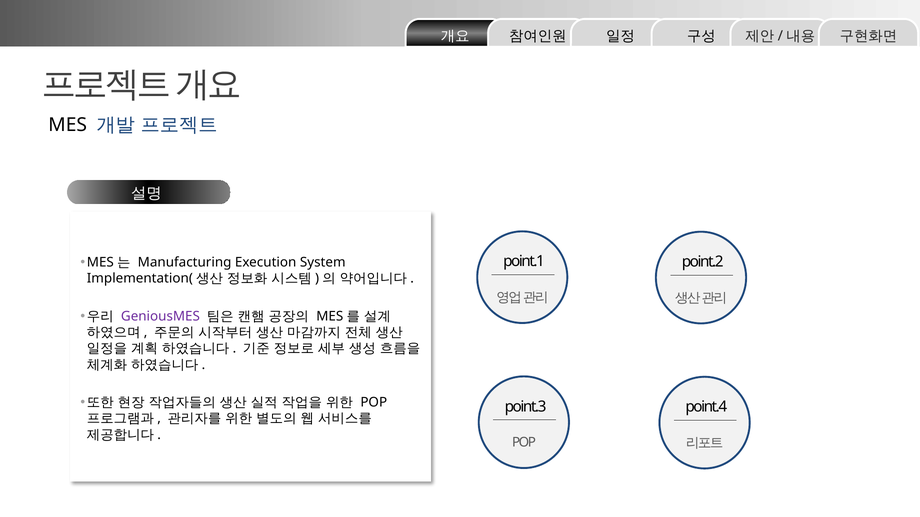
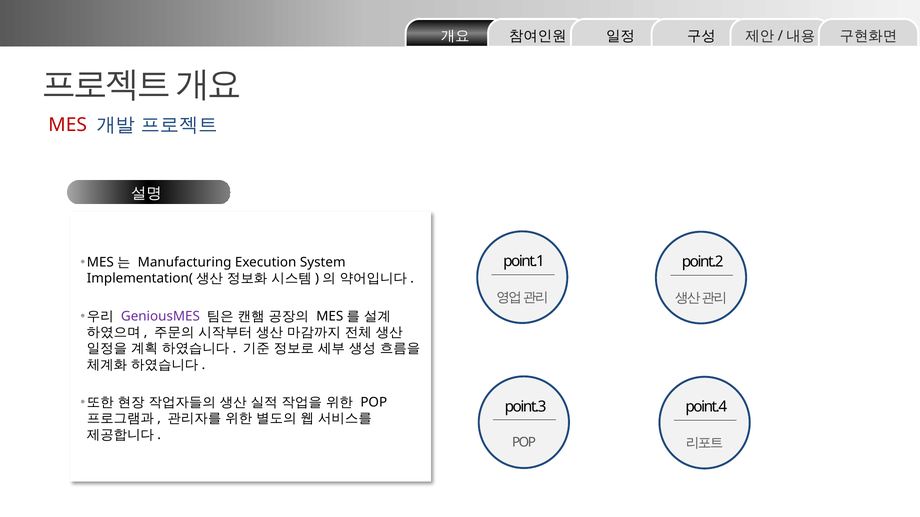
MES colour: black -> red
